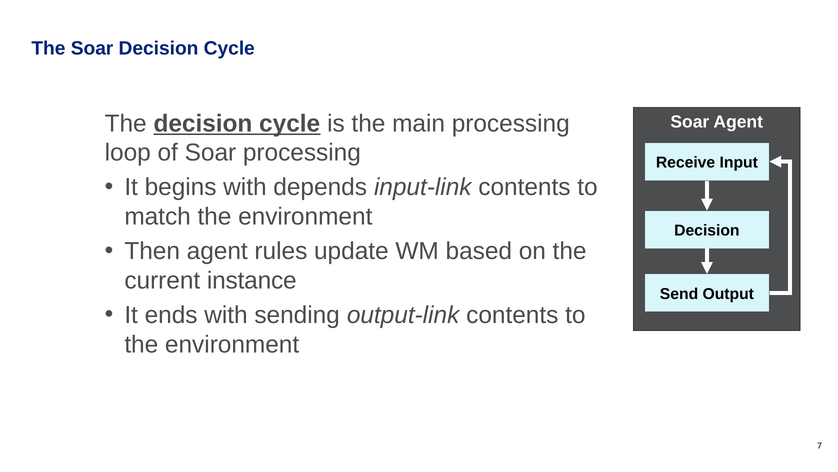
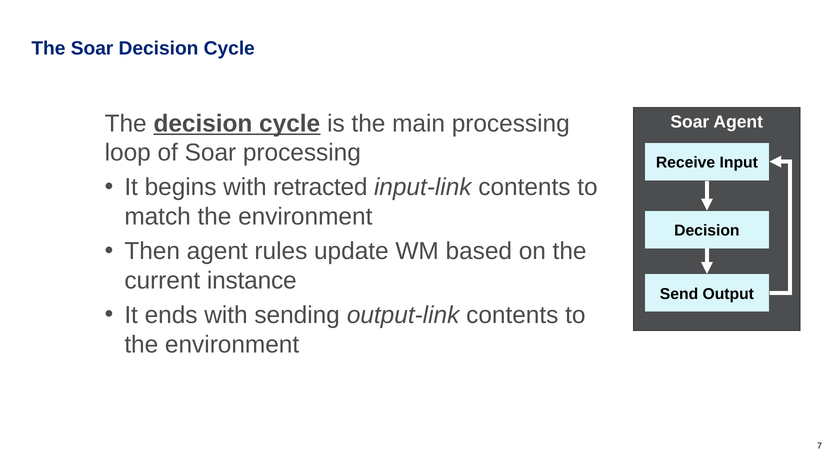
depends: depends -> retracted
